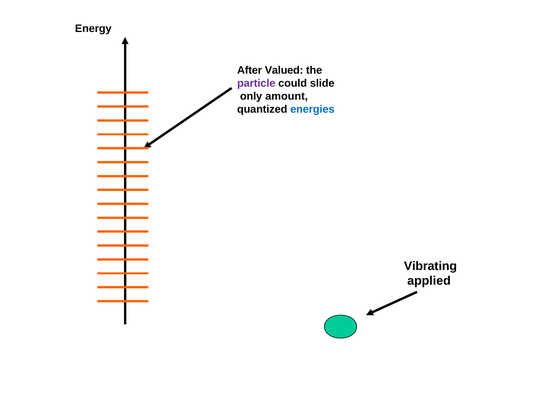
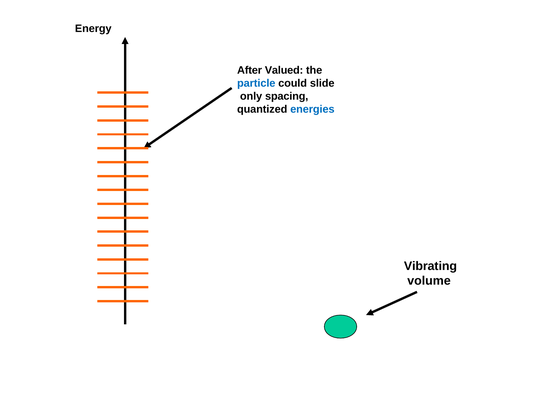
particle colour: purple -> blue
amount: amount -> spacing
applied: applied -> volume
